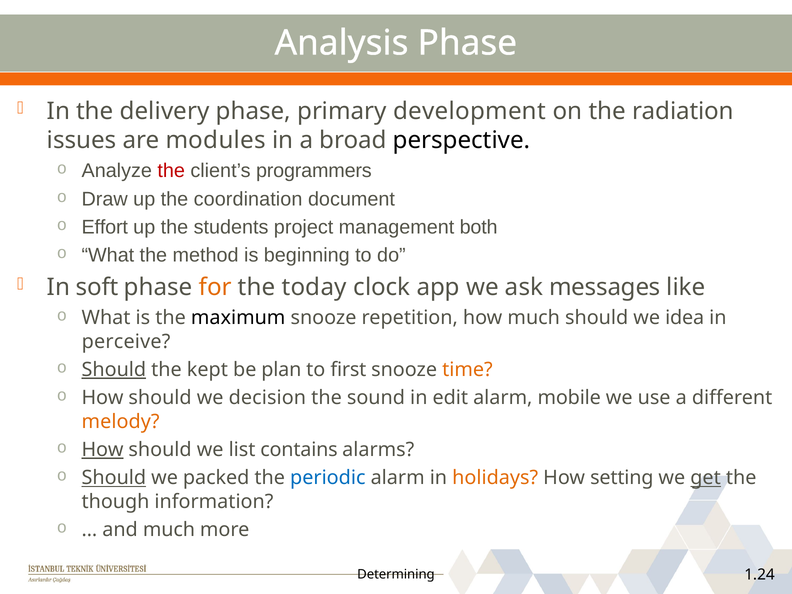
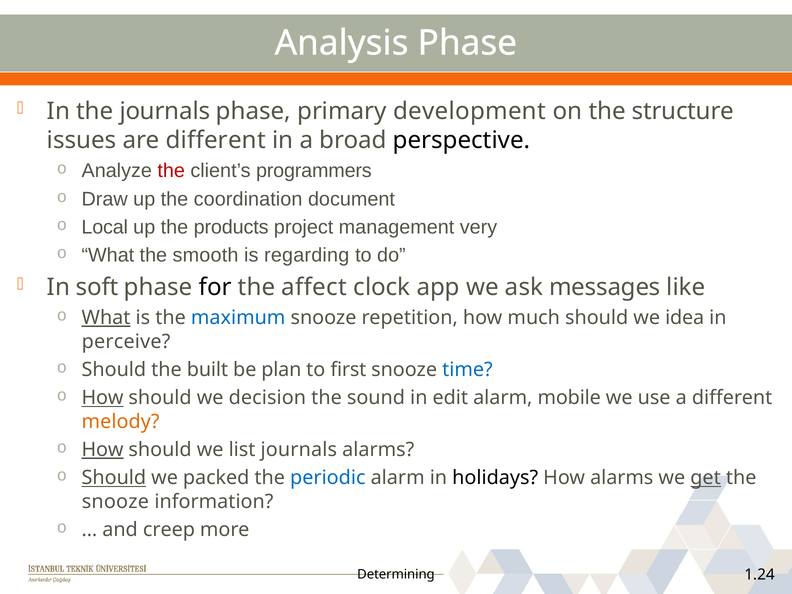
the delivery: delivery -> journals
radiation: radiation -> structure
are modules: modules -> different
Effort: Effort -> Local
students: students -> products
both: both -> very
method: method -> smooth
beginning: beginning -> regarding
for colour: orange -> black
today: today -> affect
What at (106, 318) underline: none -> present
maximum colour: black -> blue
Should at (114, 370) underline: present -> none
kept: kept -> built
time colour: orange -> blue
How at (103, 398) underline: none -> present
list contains: contains -> journals
holidays colour: orange -> black
How setting: setting -> alarms
though at (116, 502): though -> snooze
and much: much -> creep
